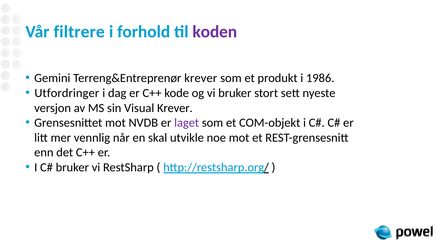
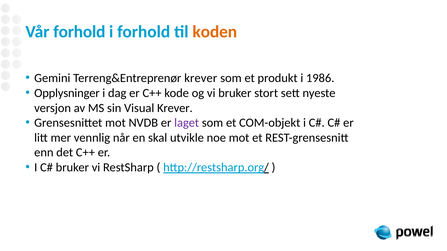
Vår filtrere: filtrere -> forhold
koden colour: purple -> orange
Utfordringer: Utfordringer -> Opplysninger
